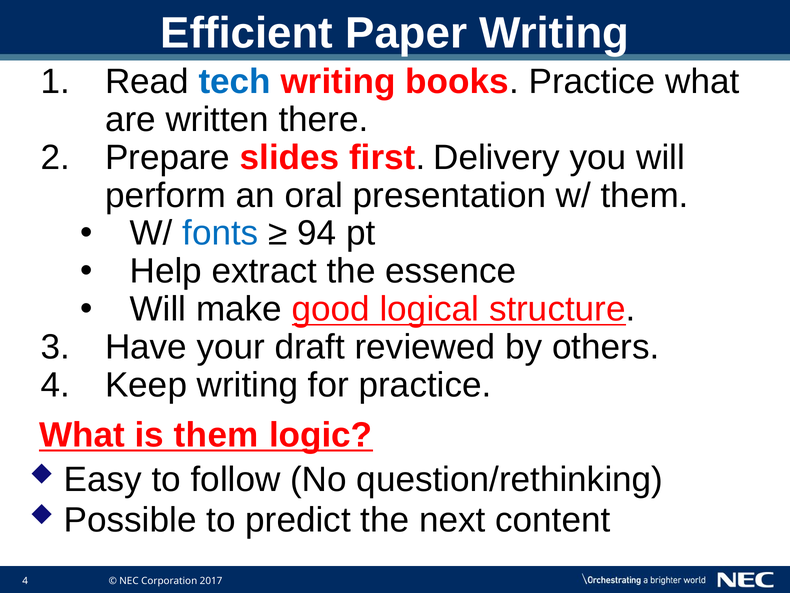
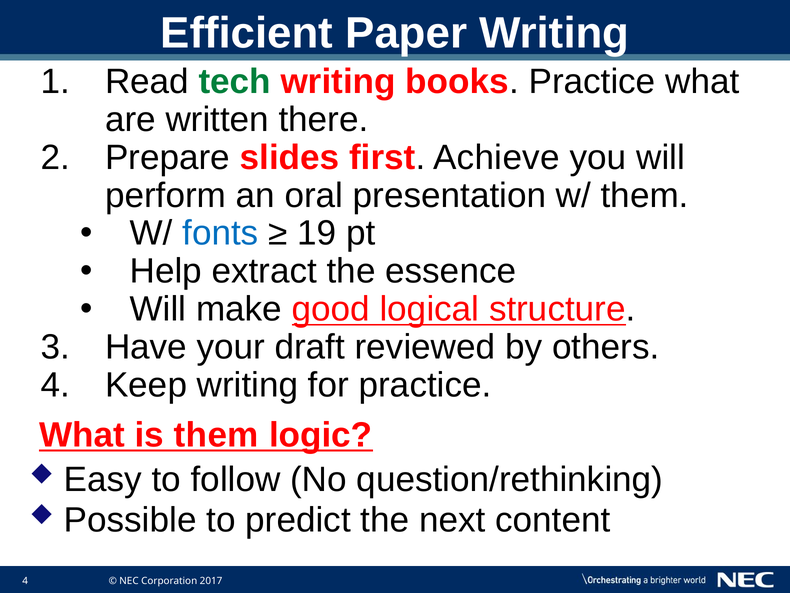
tech colour: blue -> green
Delivery: Delivery -> Achieve
94: 94 -> 19
